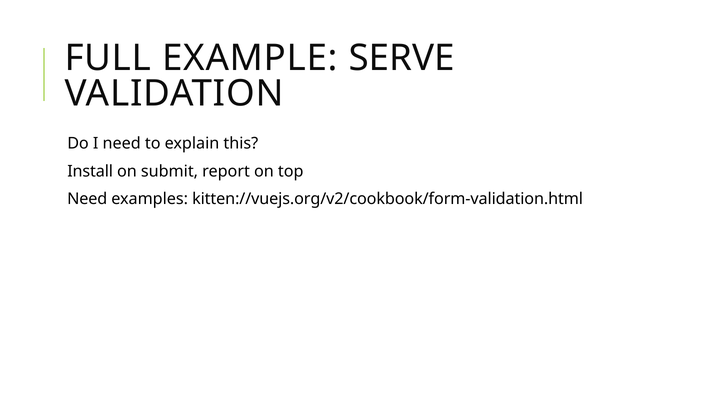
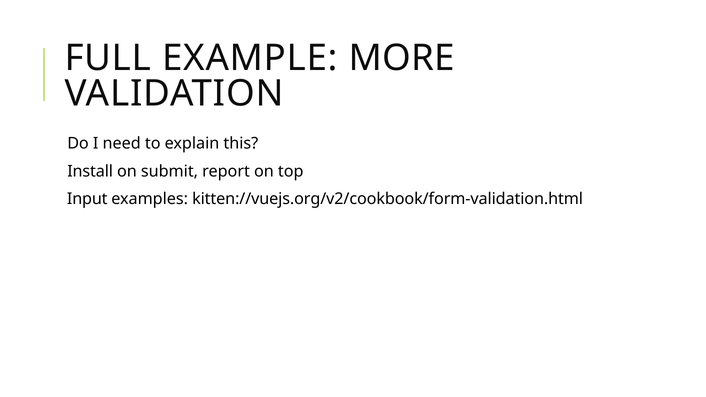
SERVE: SERVE -> MORE
Need at (87, 199): Need -> Input
